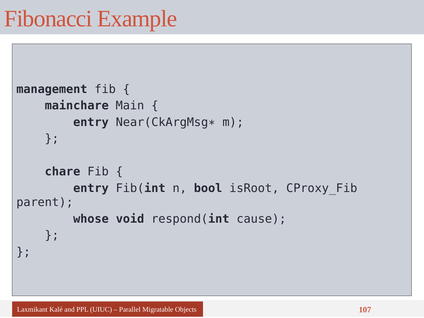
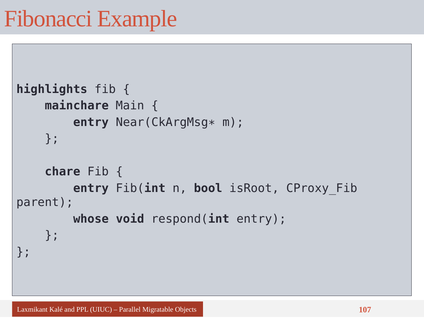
management: management -> highlights
respond(int cause: cause -> entry
